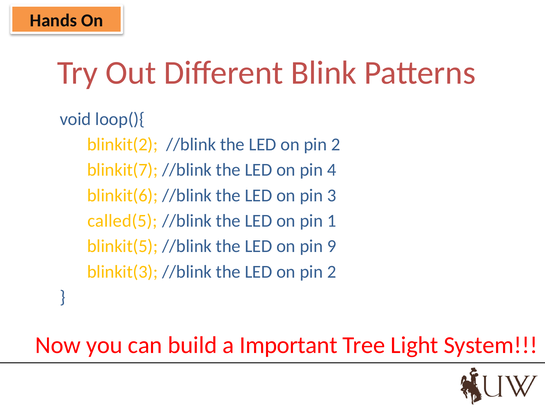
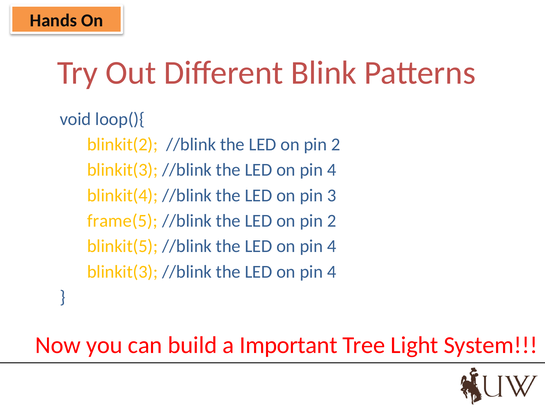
blinkit(7 at (123, 170): blinkit(7 -> blinkit(3
blinkit(6: blinkit(6 -> blinkit(4
called(5: called(5 -> frame(5
1 at (332, 221): 1 -> 2
9 at (332, 246): 9 -> 4
2 at (332, 272): 2 -> 4
